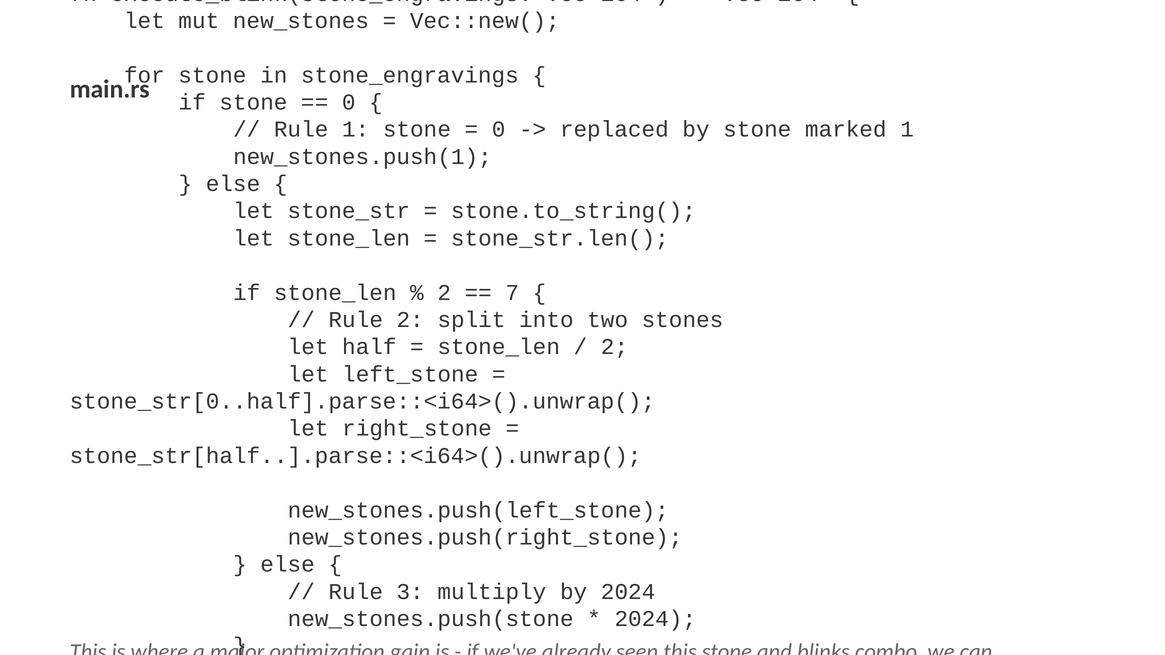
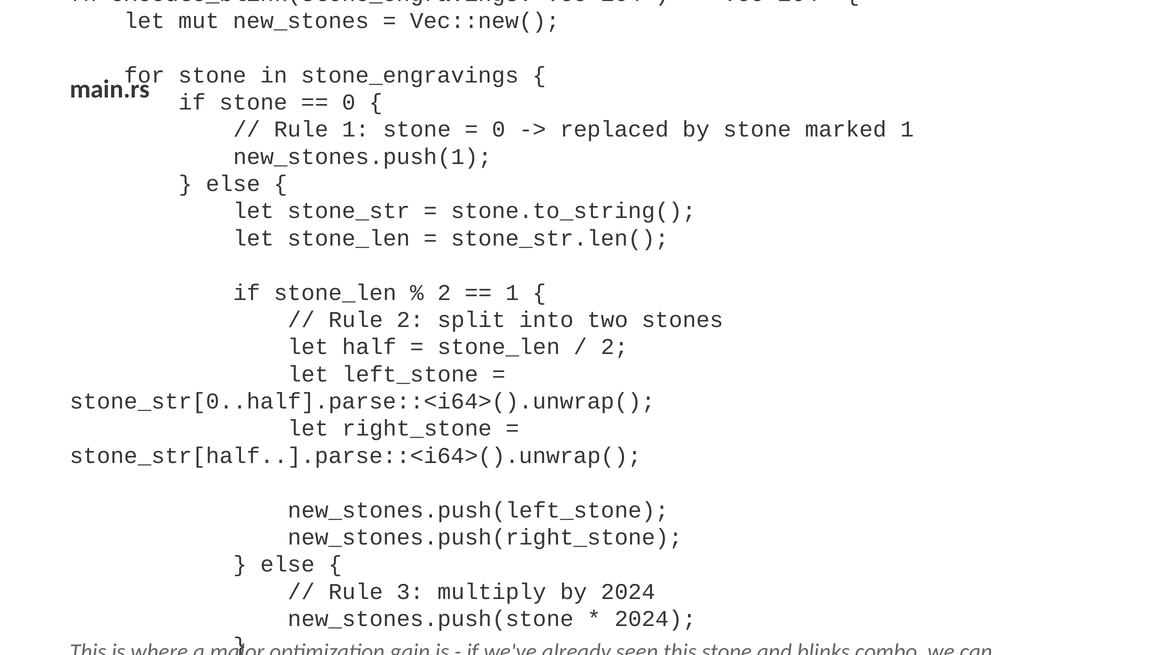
7 at (512, 293): 7 -> 1
